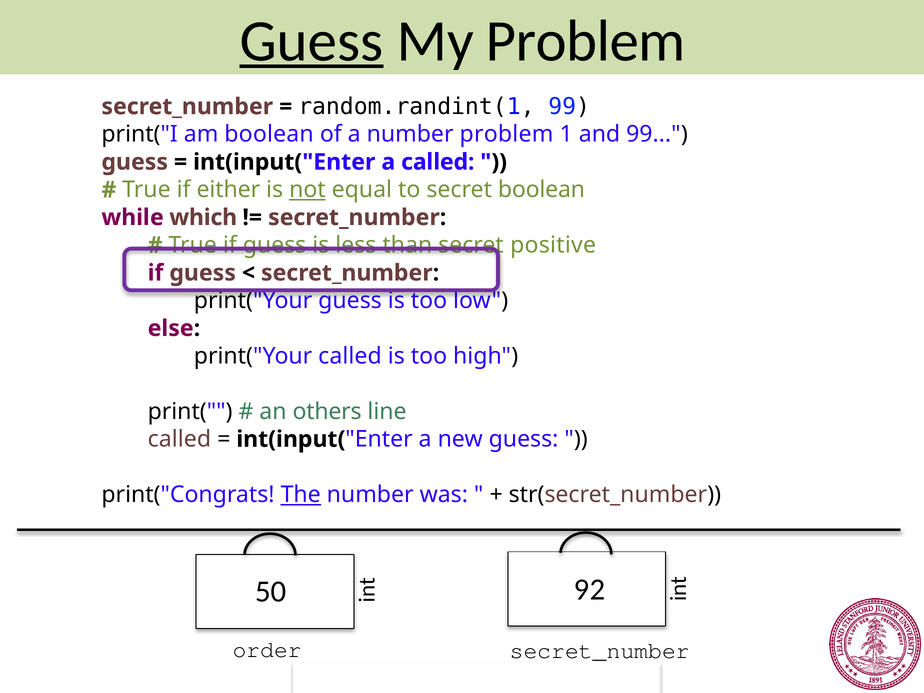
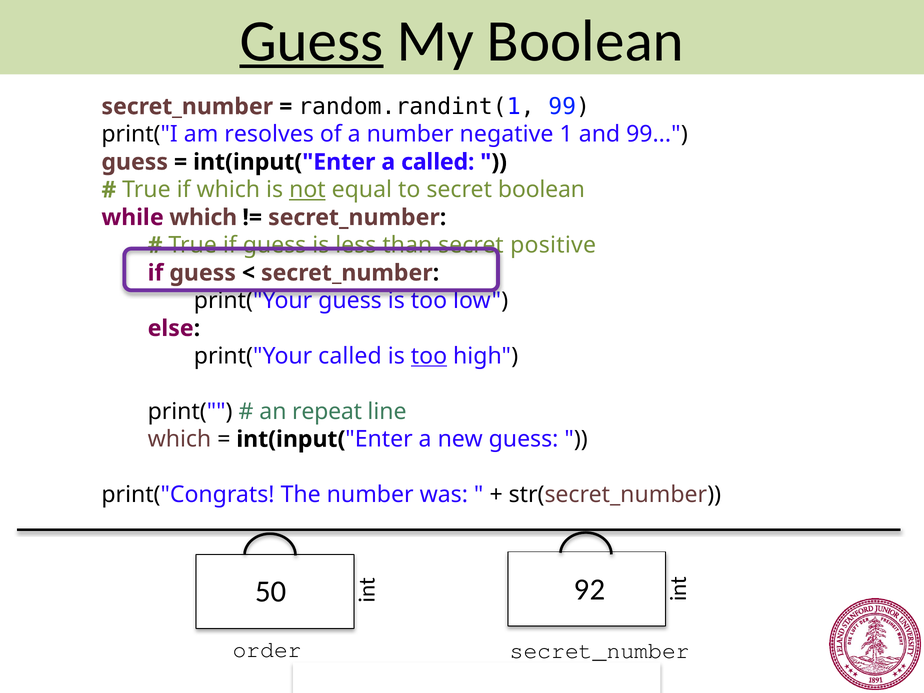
My Problem: Problem -> Boolean
am boolean: boolean -> resolves
number problem: problem -> negative
if either: either -> which
too at (429, 356) underline: none -> present
others: others -> repeat
called at (179, 439): called -> which
The underline: present -> none
